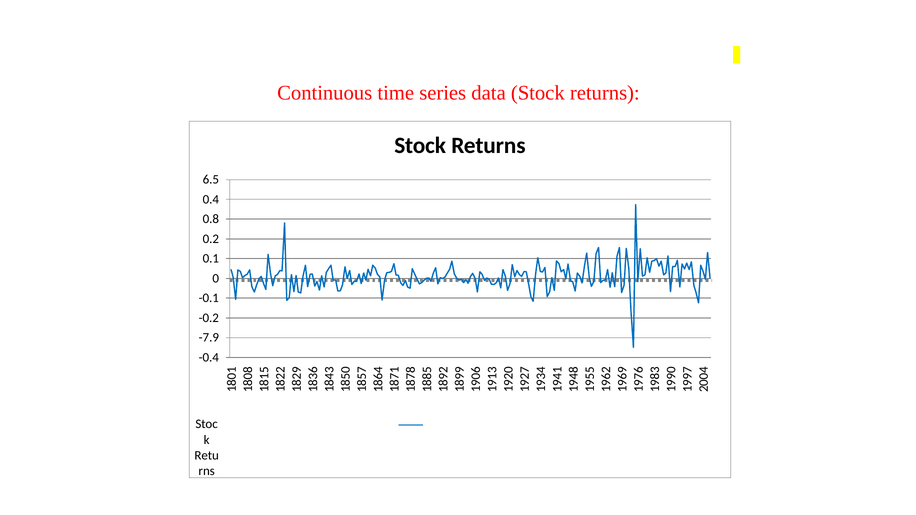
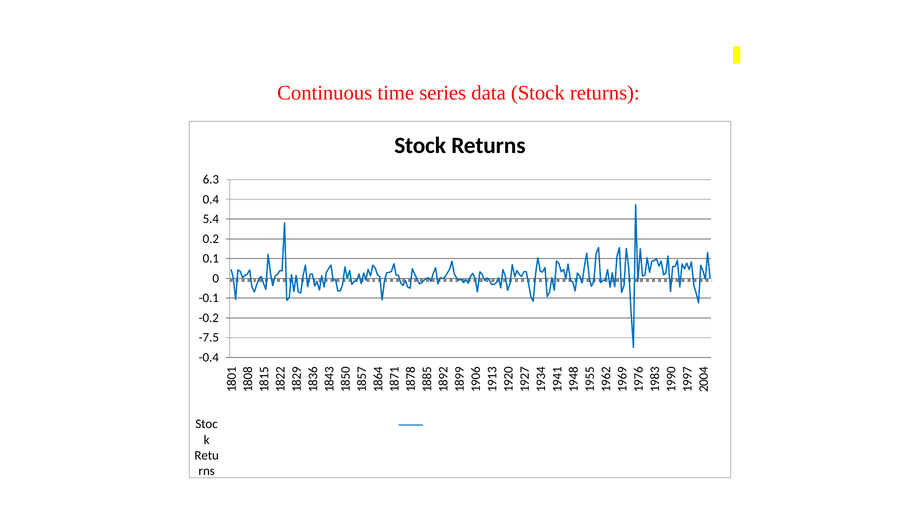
6.5: 6.5 -> 6.3
0.8: 0.8 -> 5.4
-7.9: -7.9 -> -7.5
